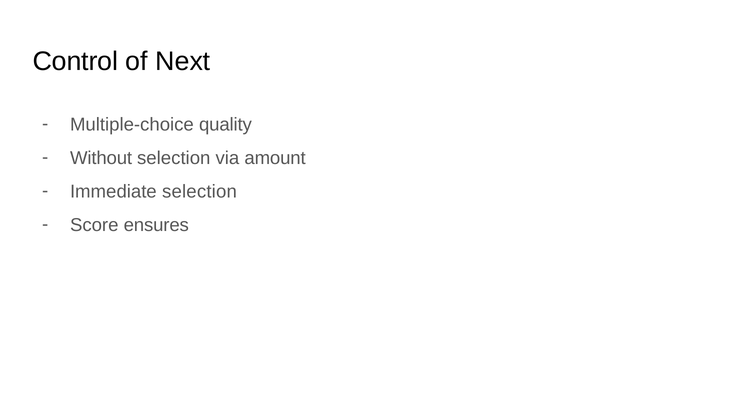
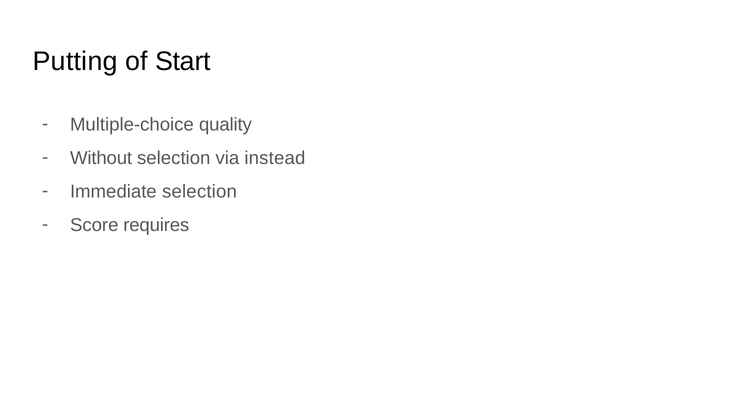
Control: Control -> Putting
Next: Next -> Start
amount: amount -> instead
ensures: ensures -> requires
